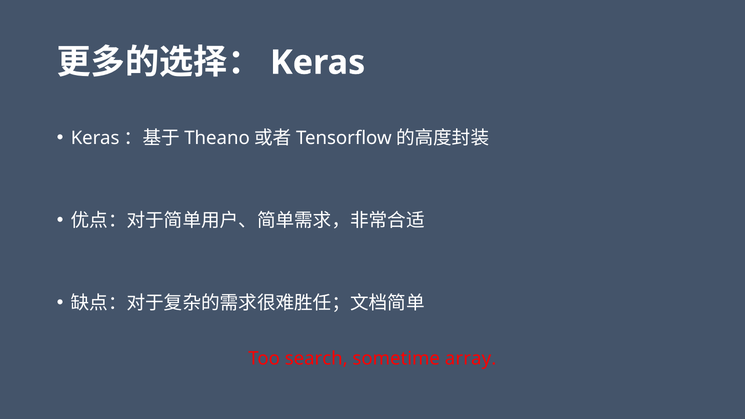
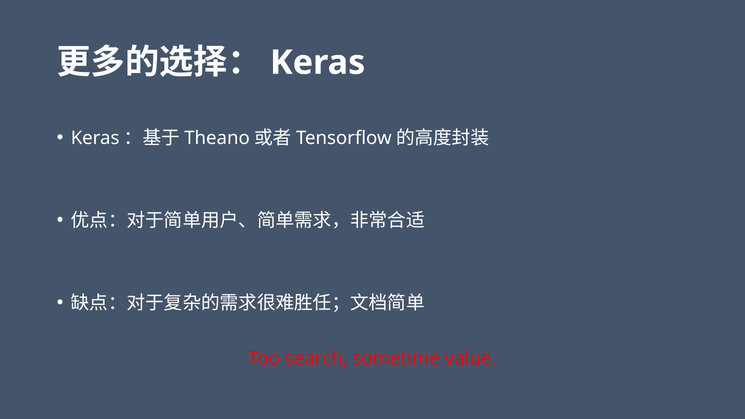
array: array -> value
